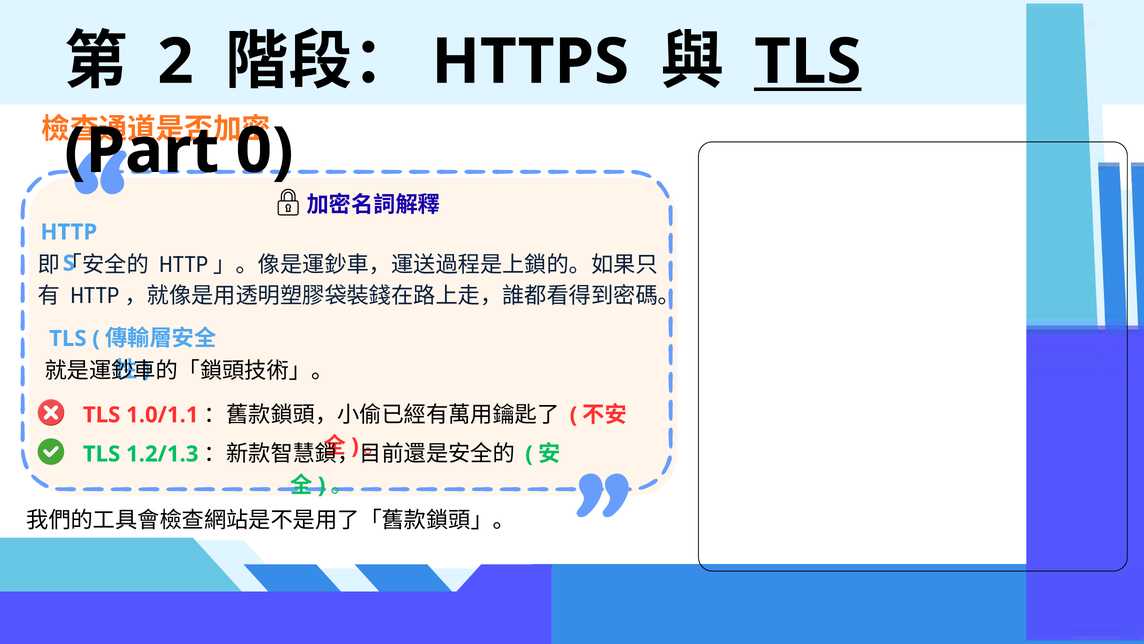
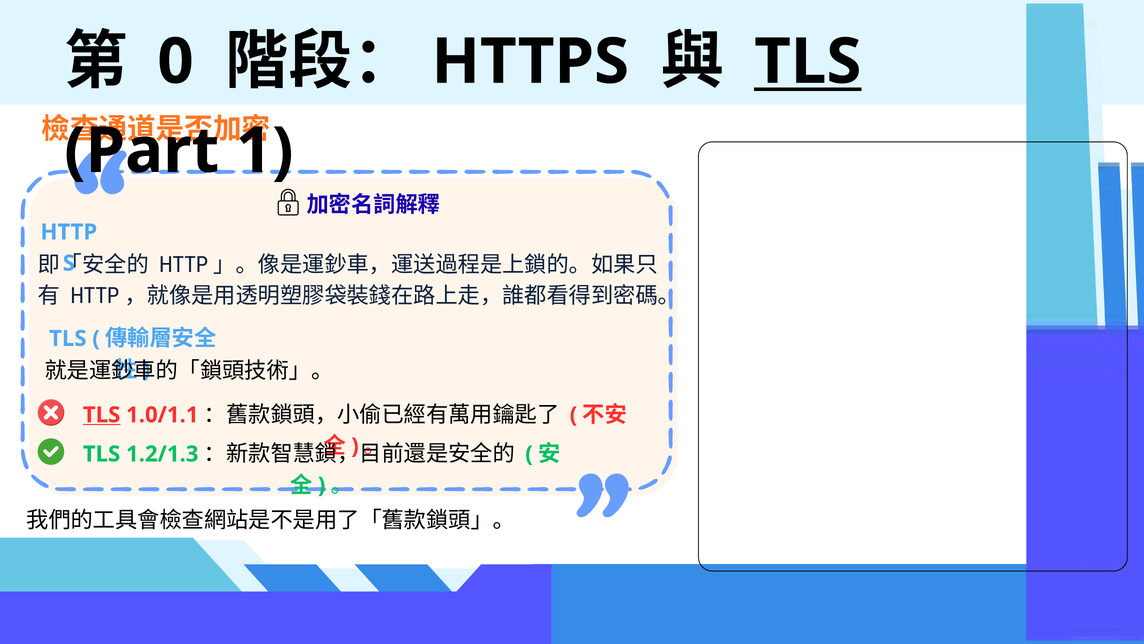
2: 2 -> 0
0: 0 -> 1
TLS at (102, 415) underline: none -> present
